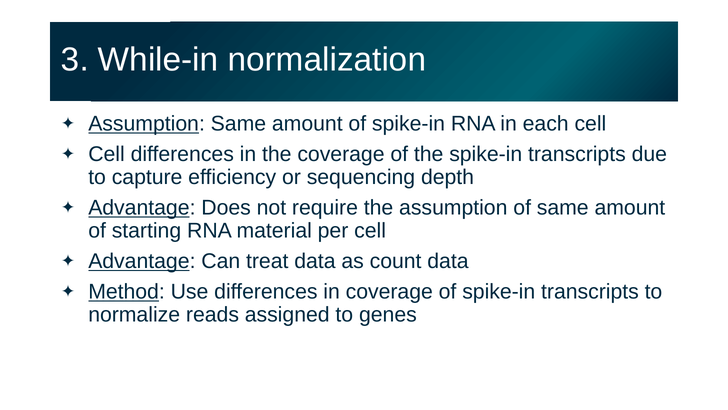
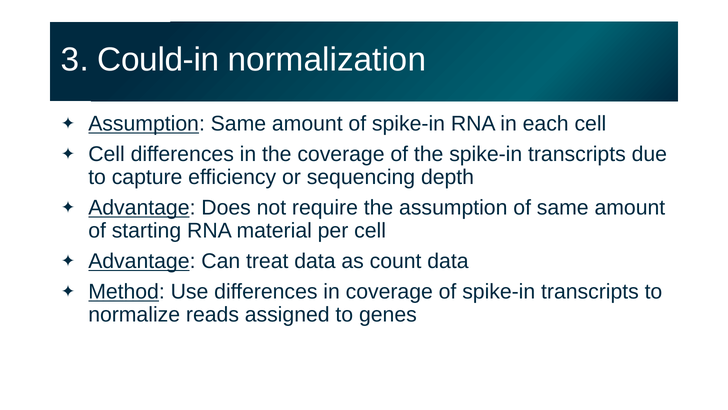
While-in: While-in -> Could-in
